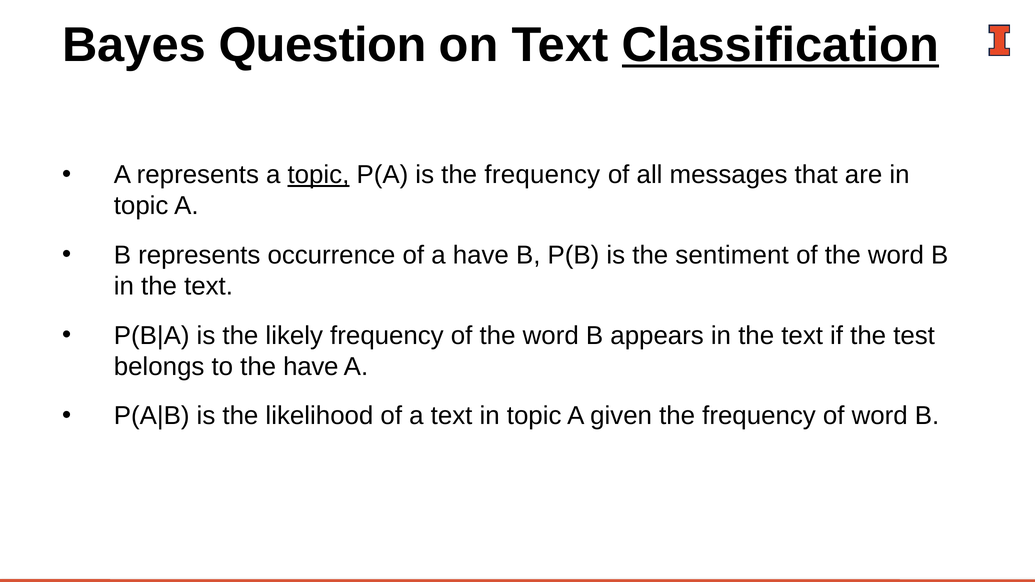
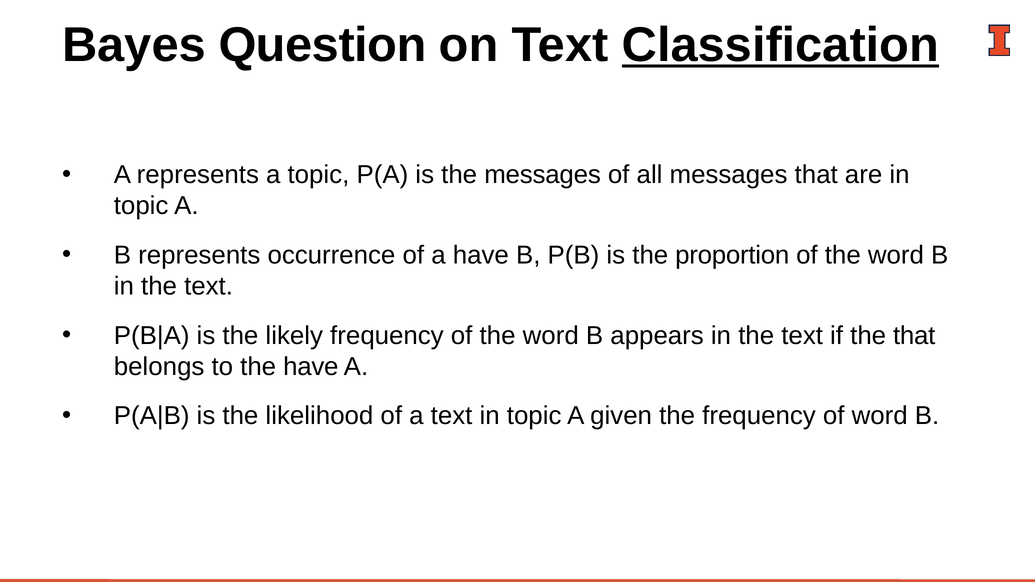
topic at (318, 175) underline: present -> none
is the frequency: frequency -> messages
sentiment: sentiment -> proportion
the test: test -> that
